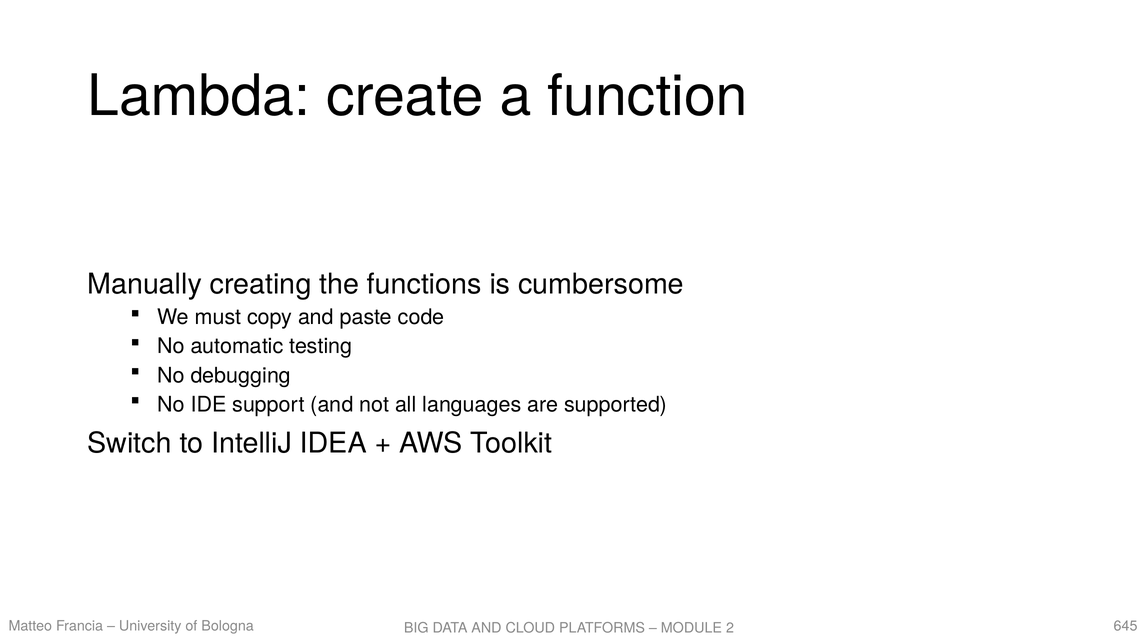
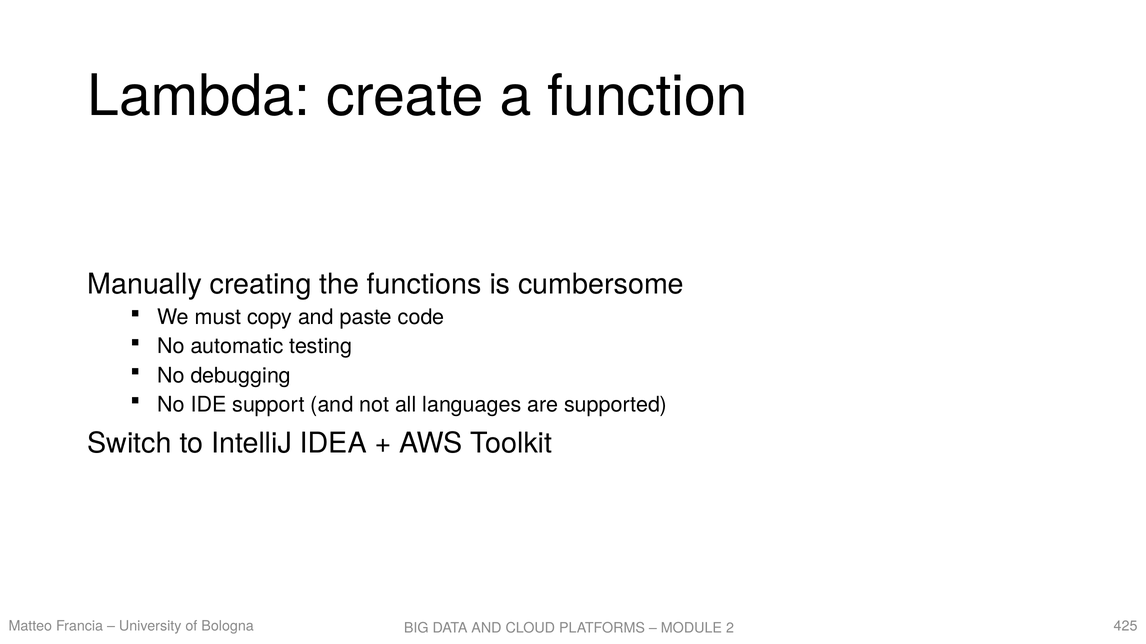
645: 645 -> 425
